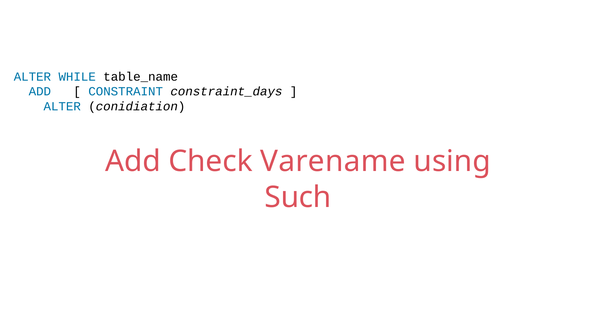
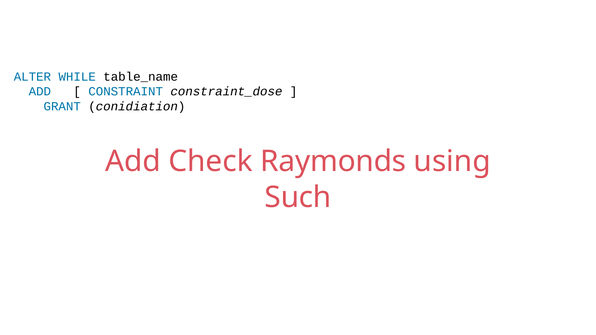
constraint_days: constraint_days -> constraint_dose
ALTER at (62, 107): ALTER -> GRANT
Varename: Varename -> Raymonds
